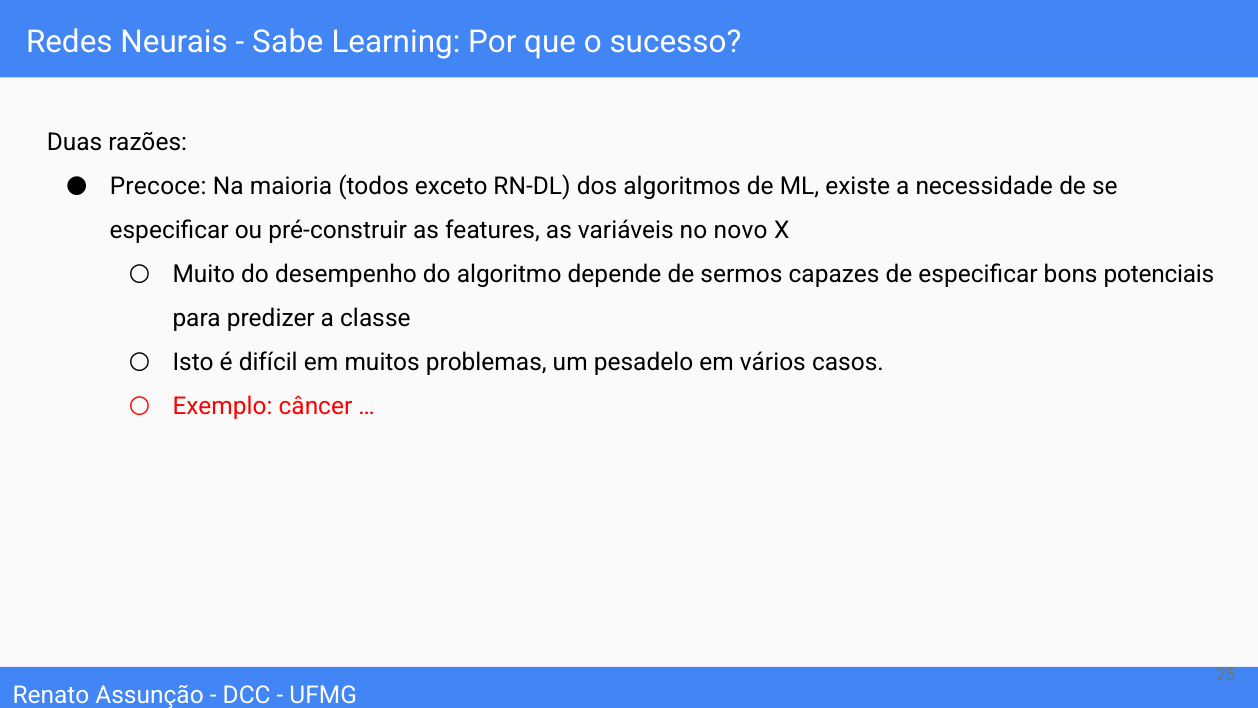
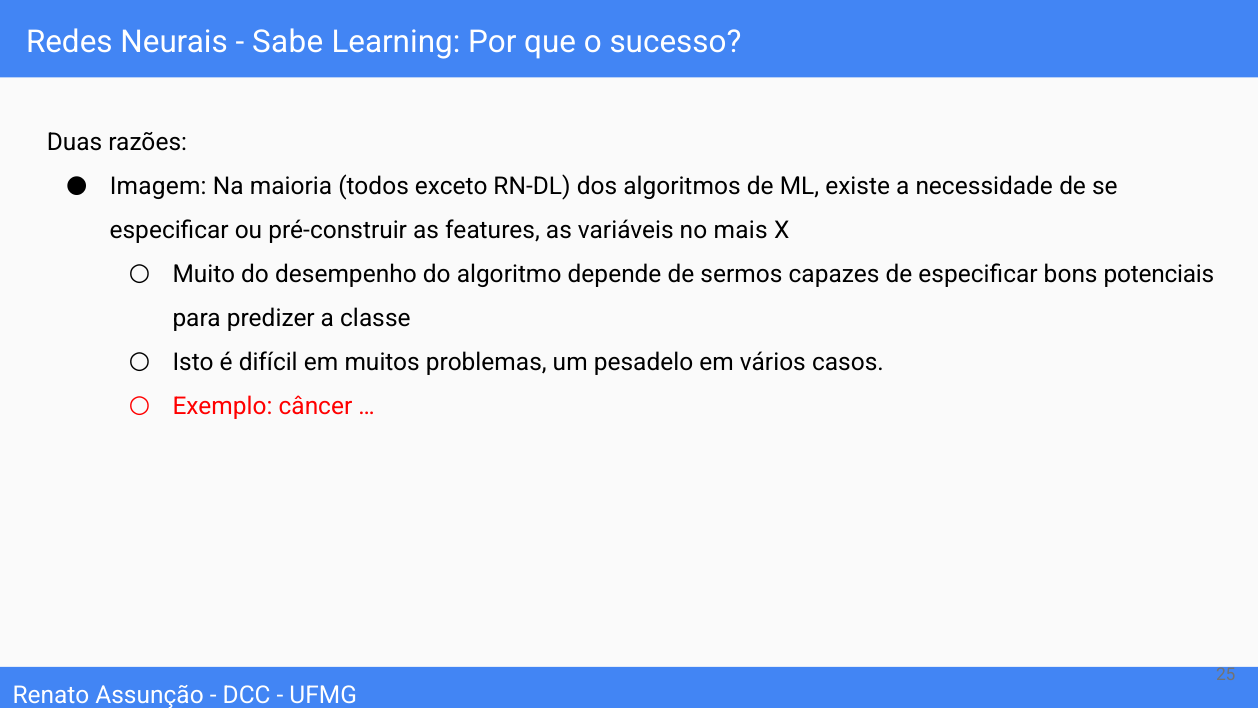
Precoce: Precoce -> Imagem
novo: novo -> mais
